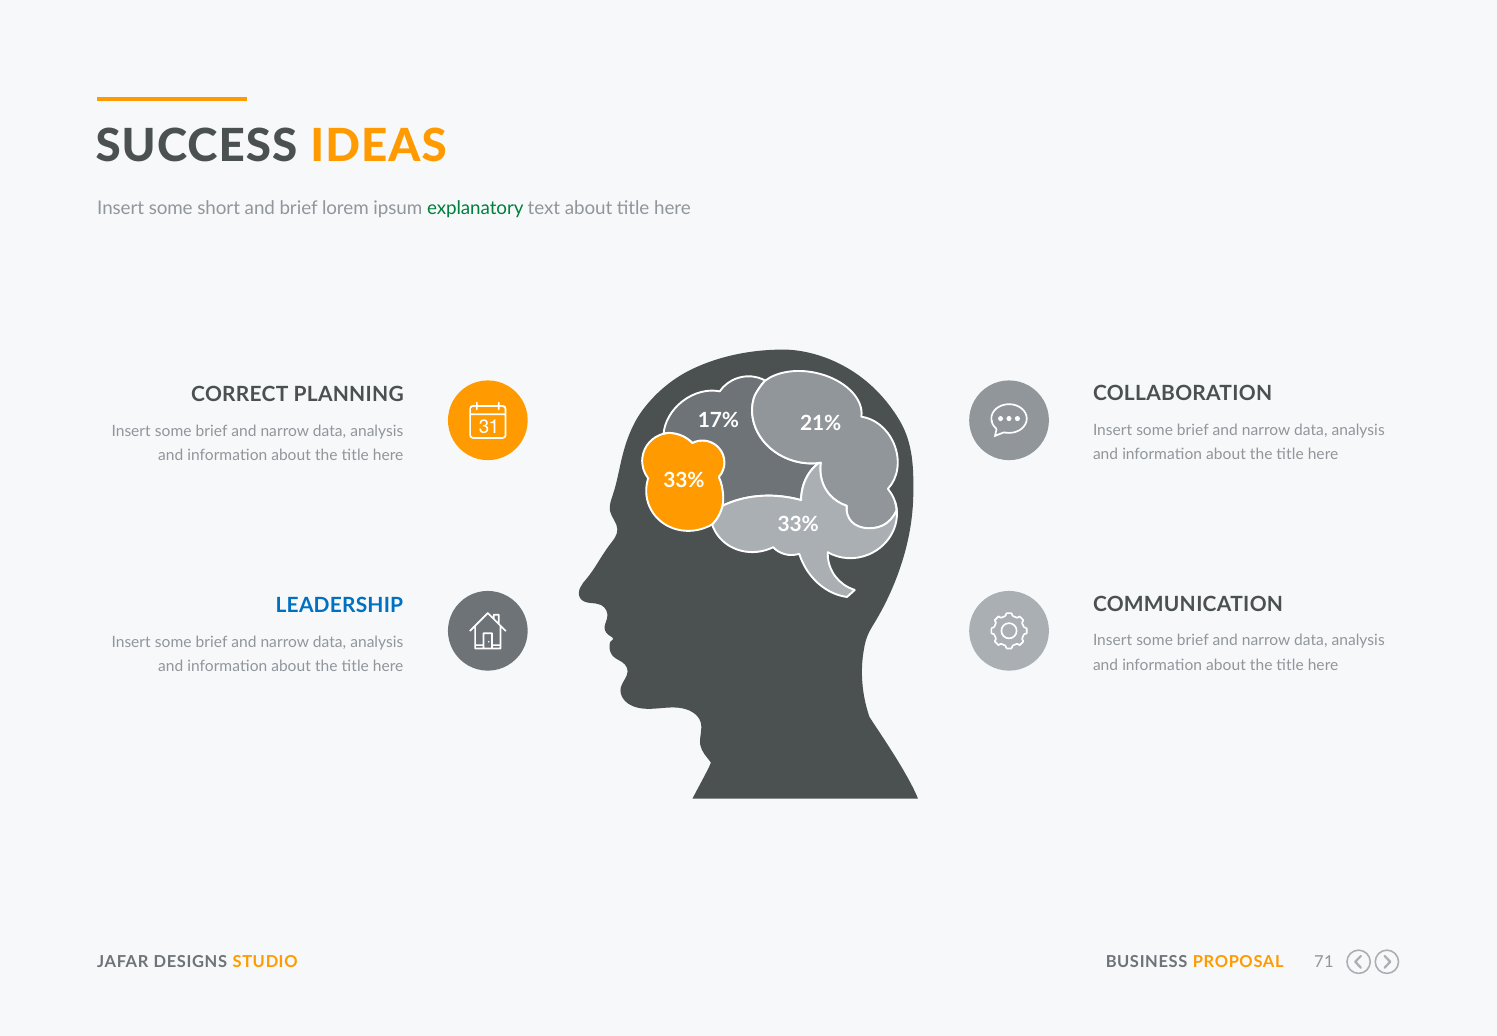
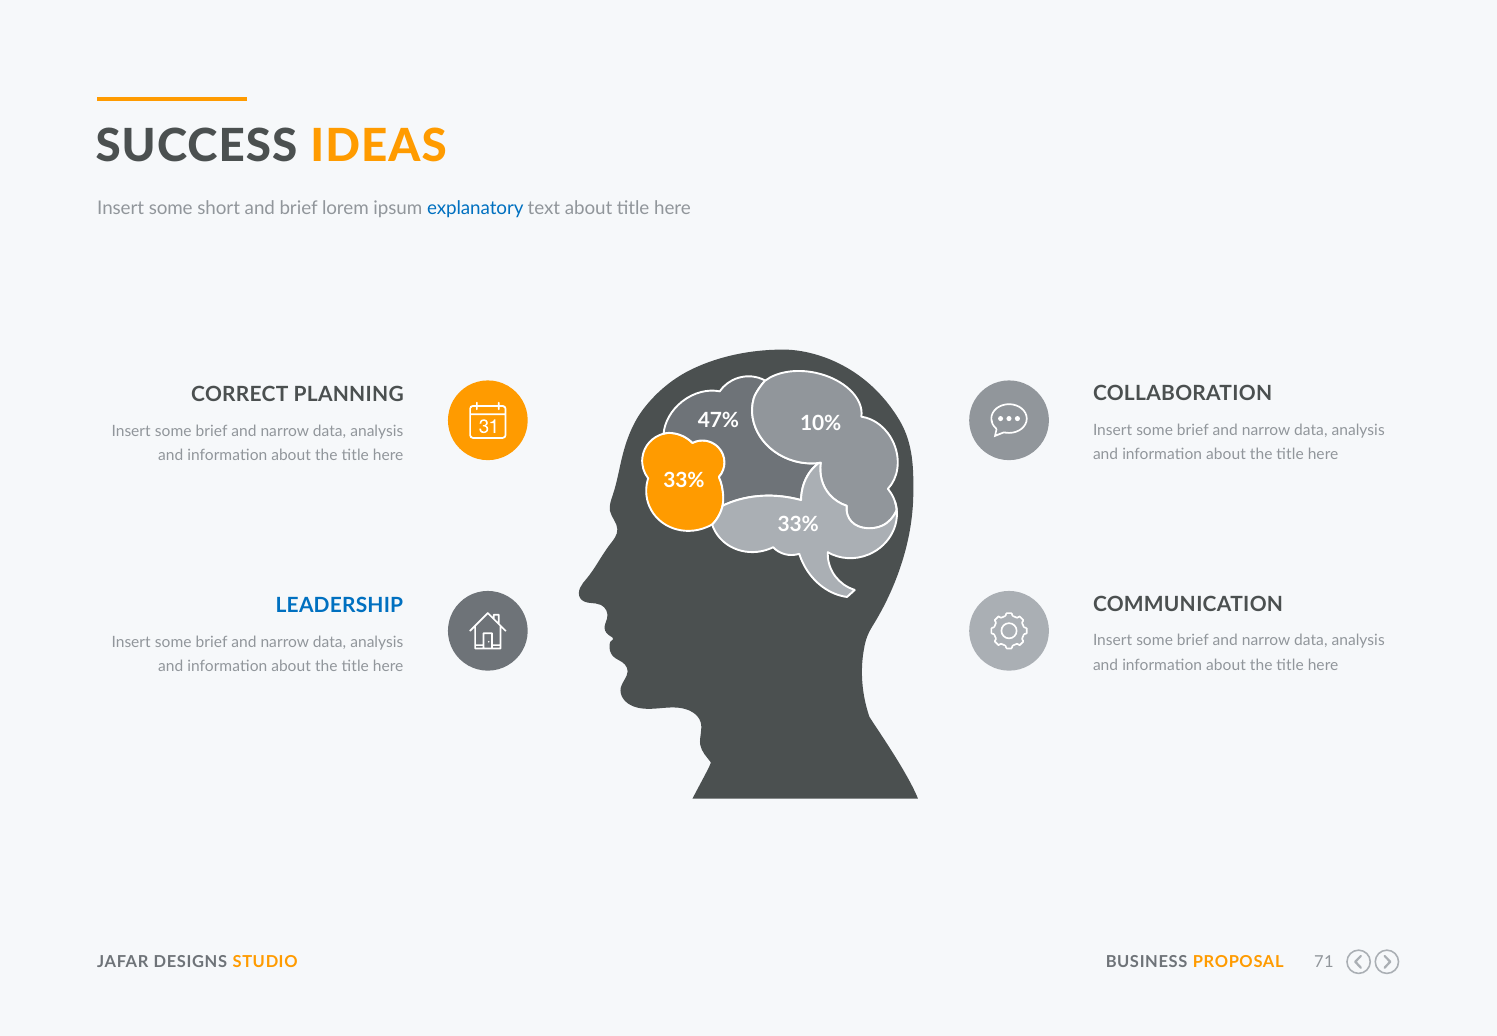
explanatory colour: green -> blue
17%: 17% -> 47%
21%: 21% -> 10%
